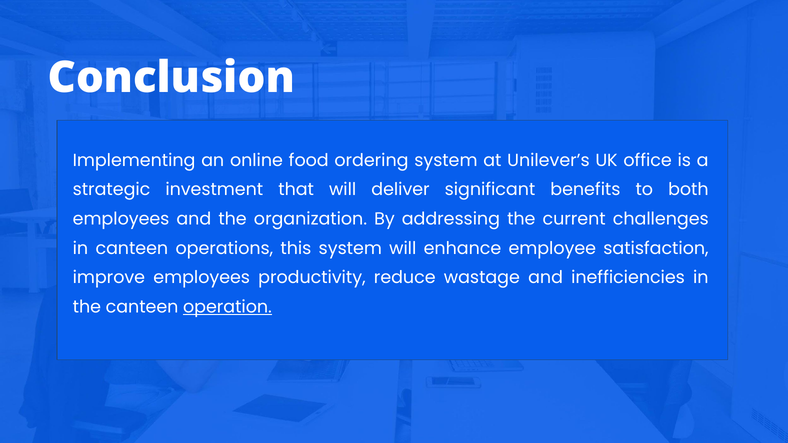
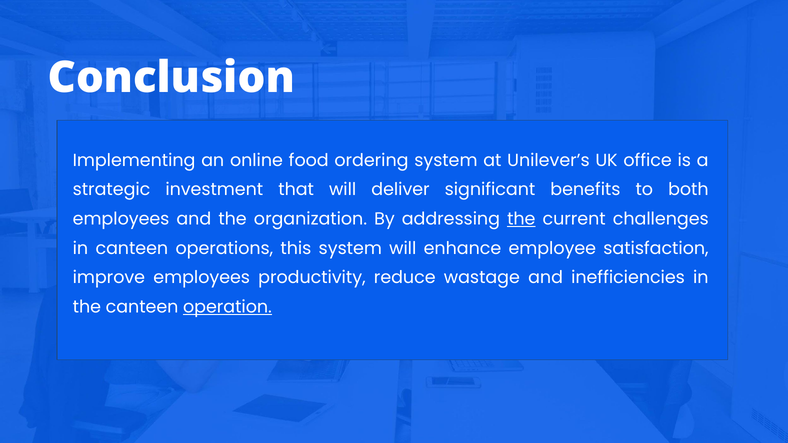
the at (521, 219) underline: none -> present
